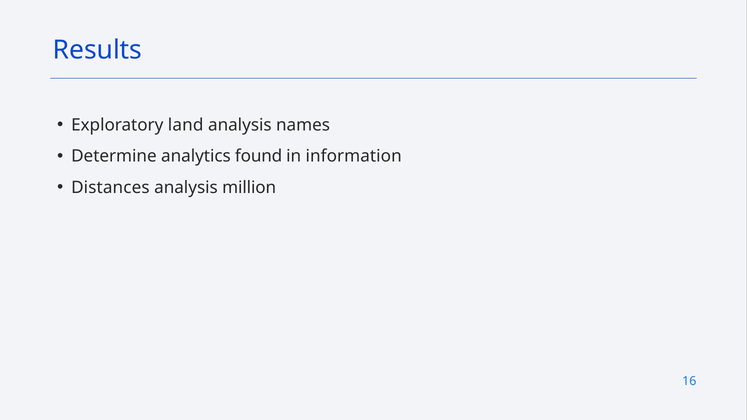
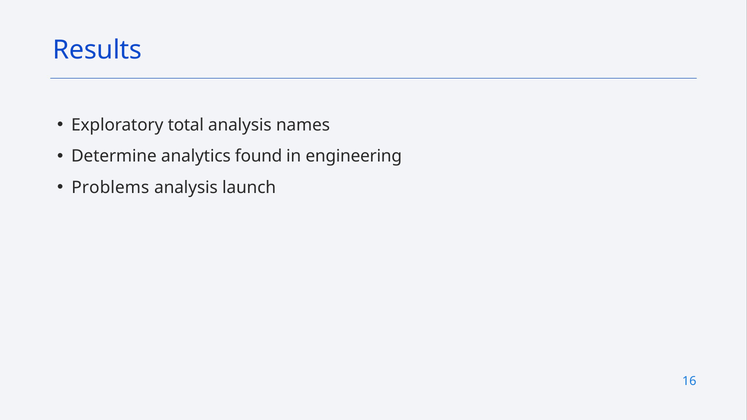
land: land -> total
information: information -> engineering
Distances: Distances -> Problems
million: million -> launch
